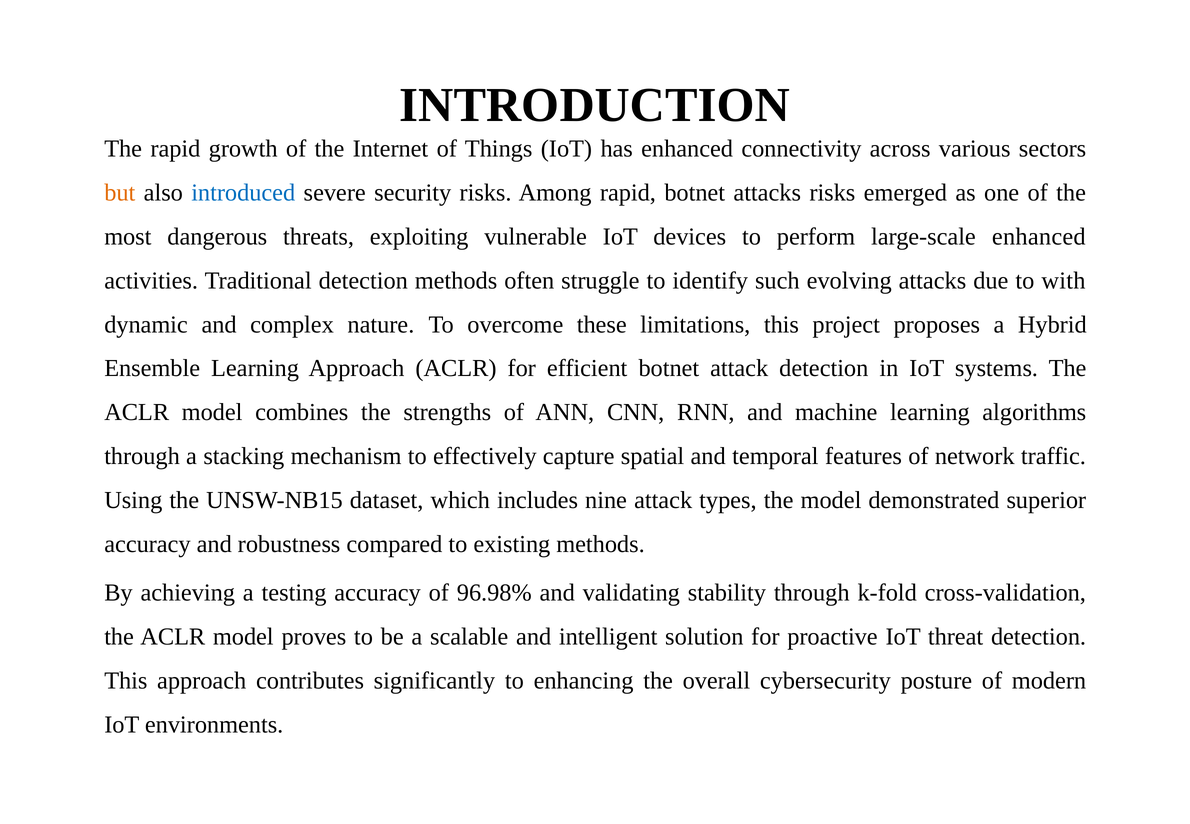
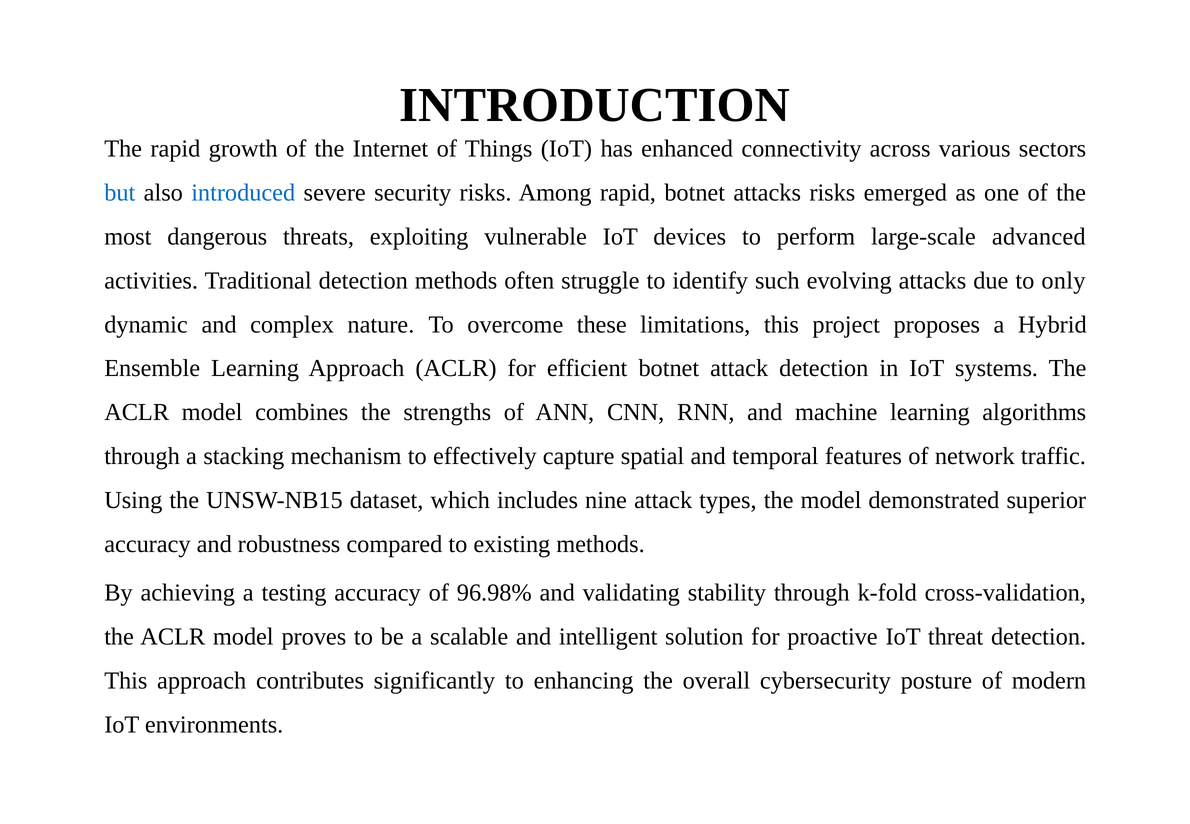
but colour: orange -> blue
large-scale enhanced: enhanced -> advanced
with: with -> only
